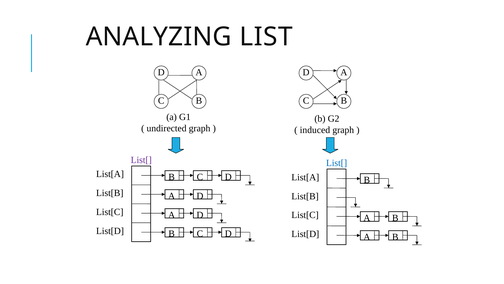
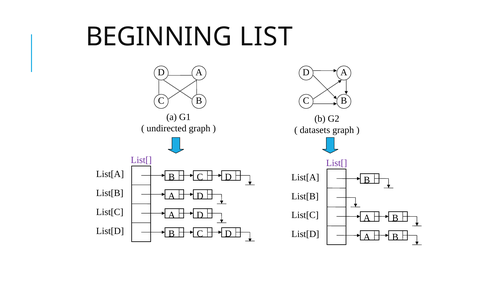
ANALYZING: ANALYZING -> BEGINNING
induced: induced -> datasets
List[ at (337, 163) colour: blue -> purple
